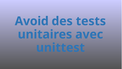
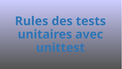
Avoid: Avoid -> Rules
